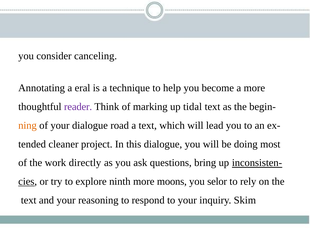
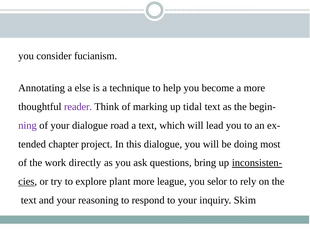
canceling: canceling -> fucianism
eral: eral -> else
ning colour: orange -> purple
cleaner: cleaner -> chapter
ninth: ninth -> plant
moons: moons -> league
